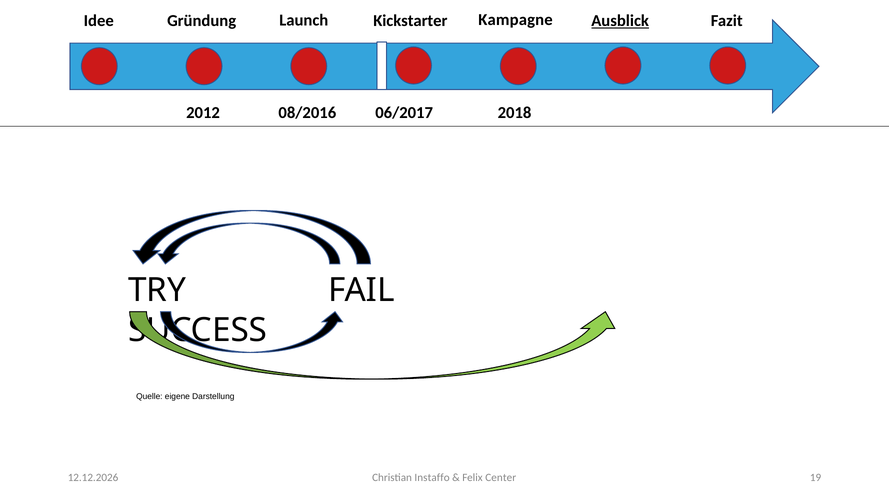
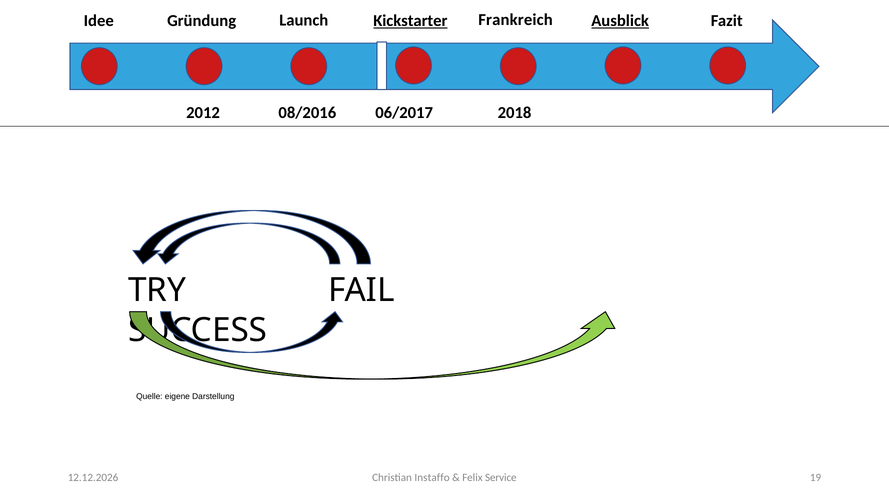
Kampagne: Kampagne -> Frankreich
Kickstarter underline: none -> present
Center: Center -> Service
